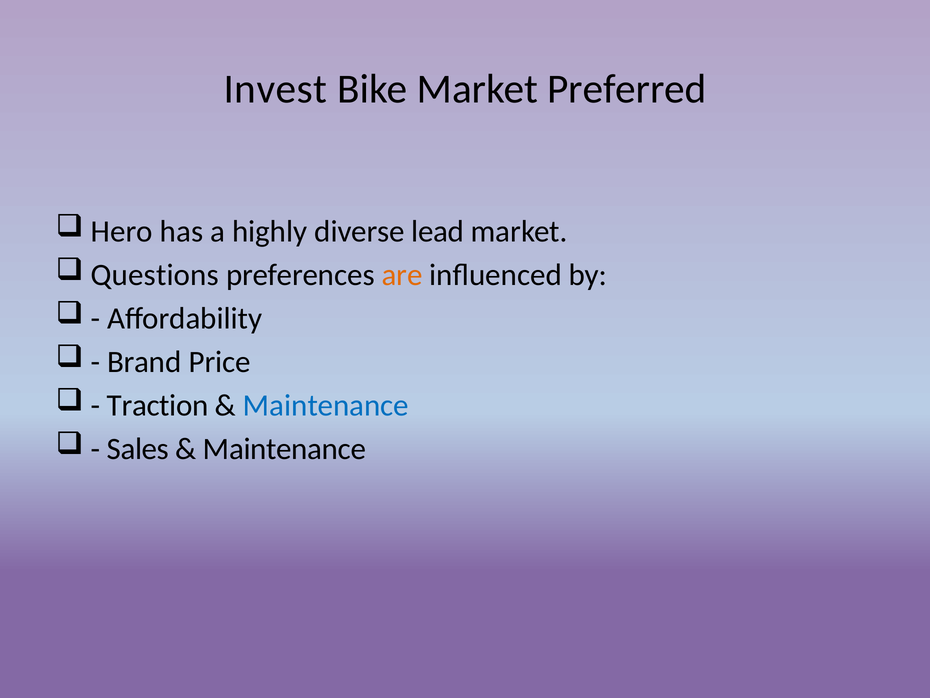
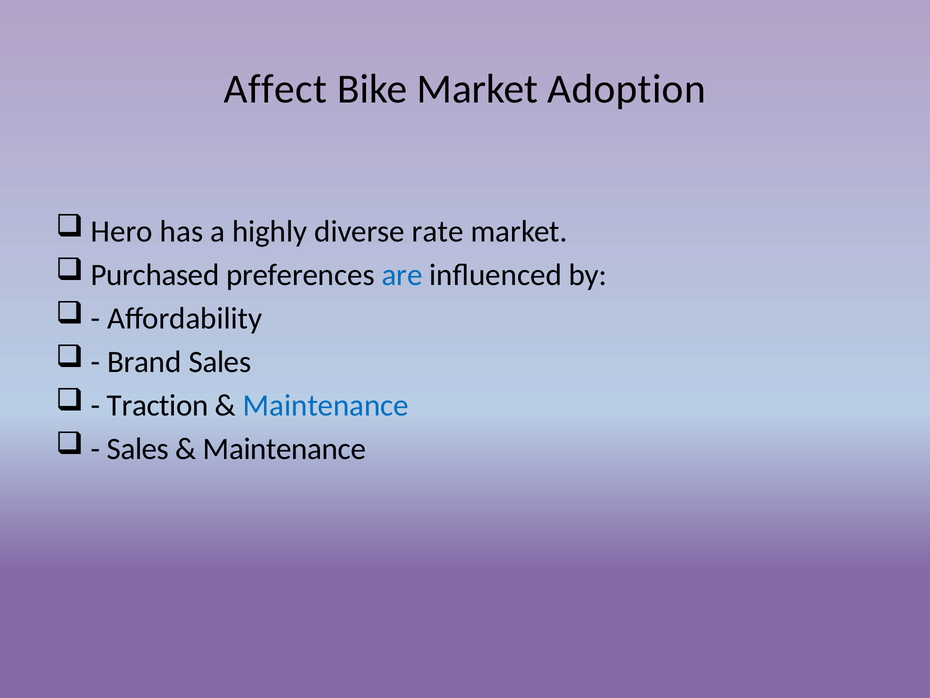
Invest: Invest -> Affect
Preferred: Preferred -> Adoption
lead: lead -> rate
Questions: Questions -> Purchased
are colour: orange -> blue
Brand Price: Price -> Sales
